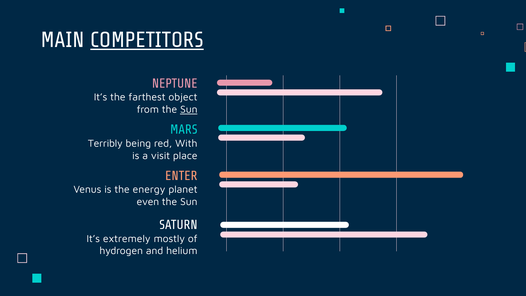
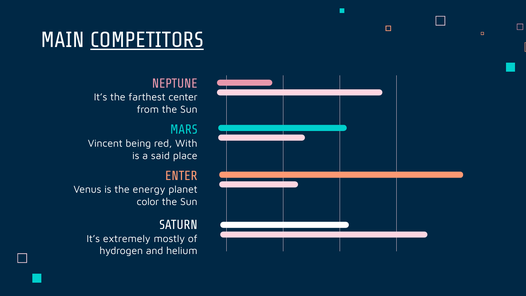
object: object -> center
Sun at (189, 110) underline: present -> none
Terribly: Terribly -> Vincent
visit: visit -> said
even: even -> color
